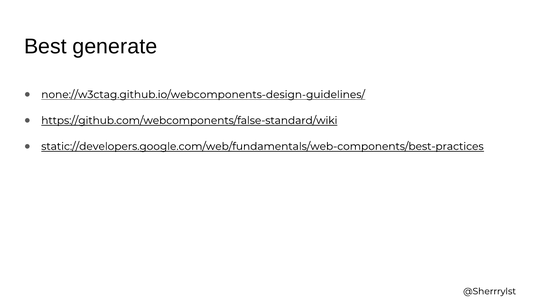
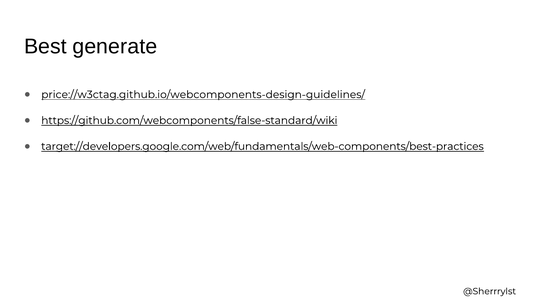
none://w3ctag.github.io/webcomponents-design-guidelines/: none://w3ctag.github.io/webcomponents-design-guidelines/ -> price://w3ctag.github.io/webcomponents-design-guidelines/
static://developers.google.com/web/fundamentals/web-components/best-practices: static://developers.google.com/web/fundamentals/web-components/best-practices -> target://developers.google.com/web/fundamentals/web-components/best-practices
